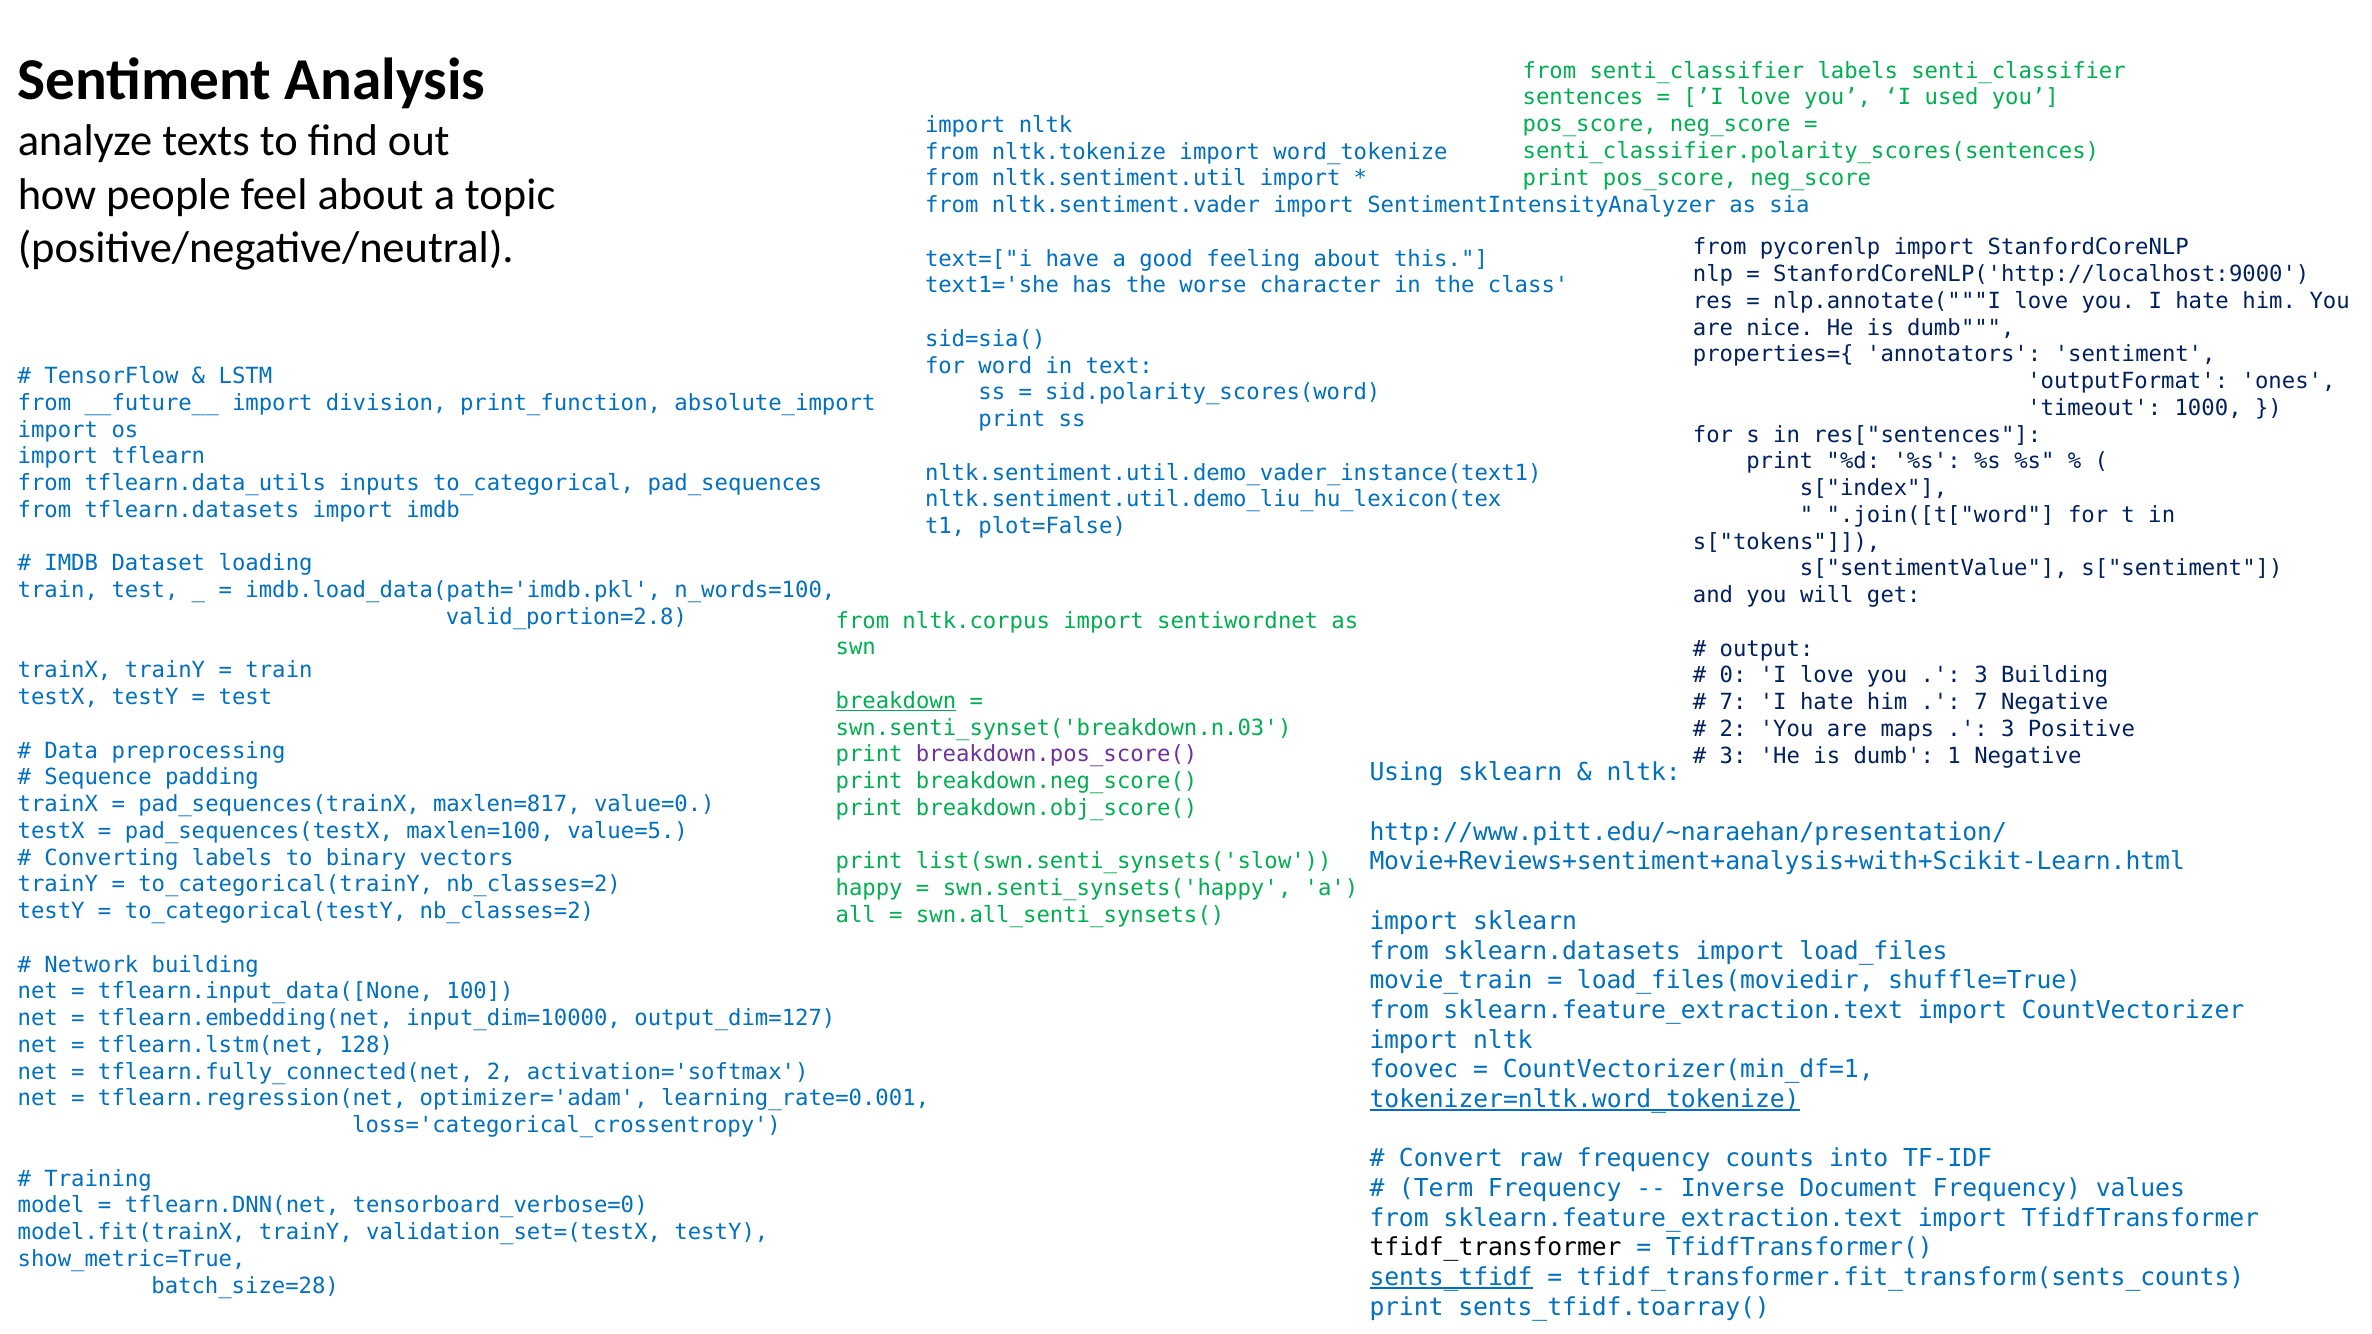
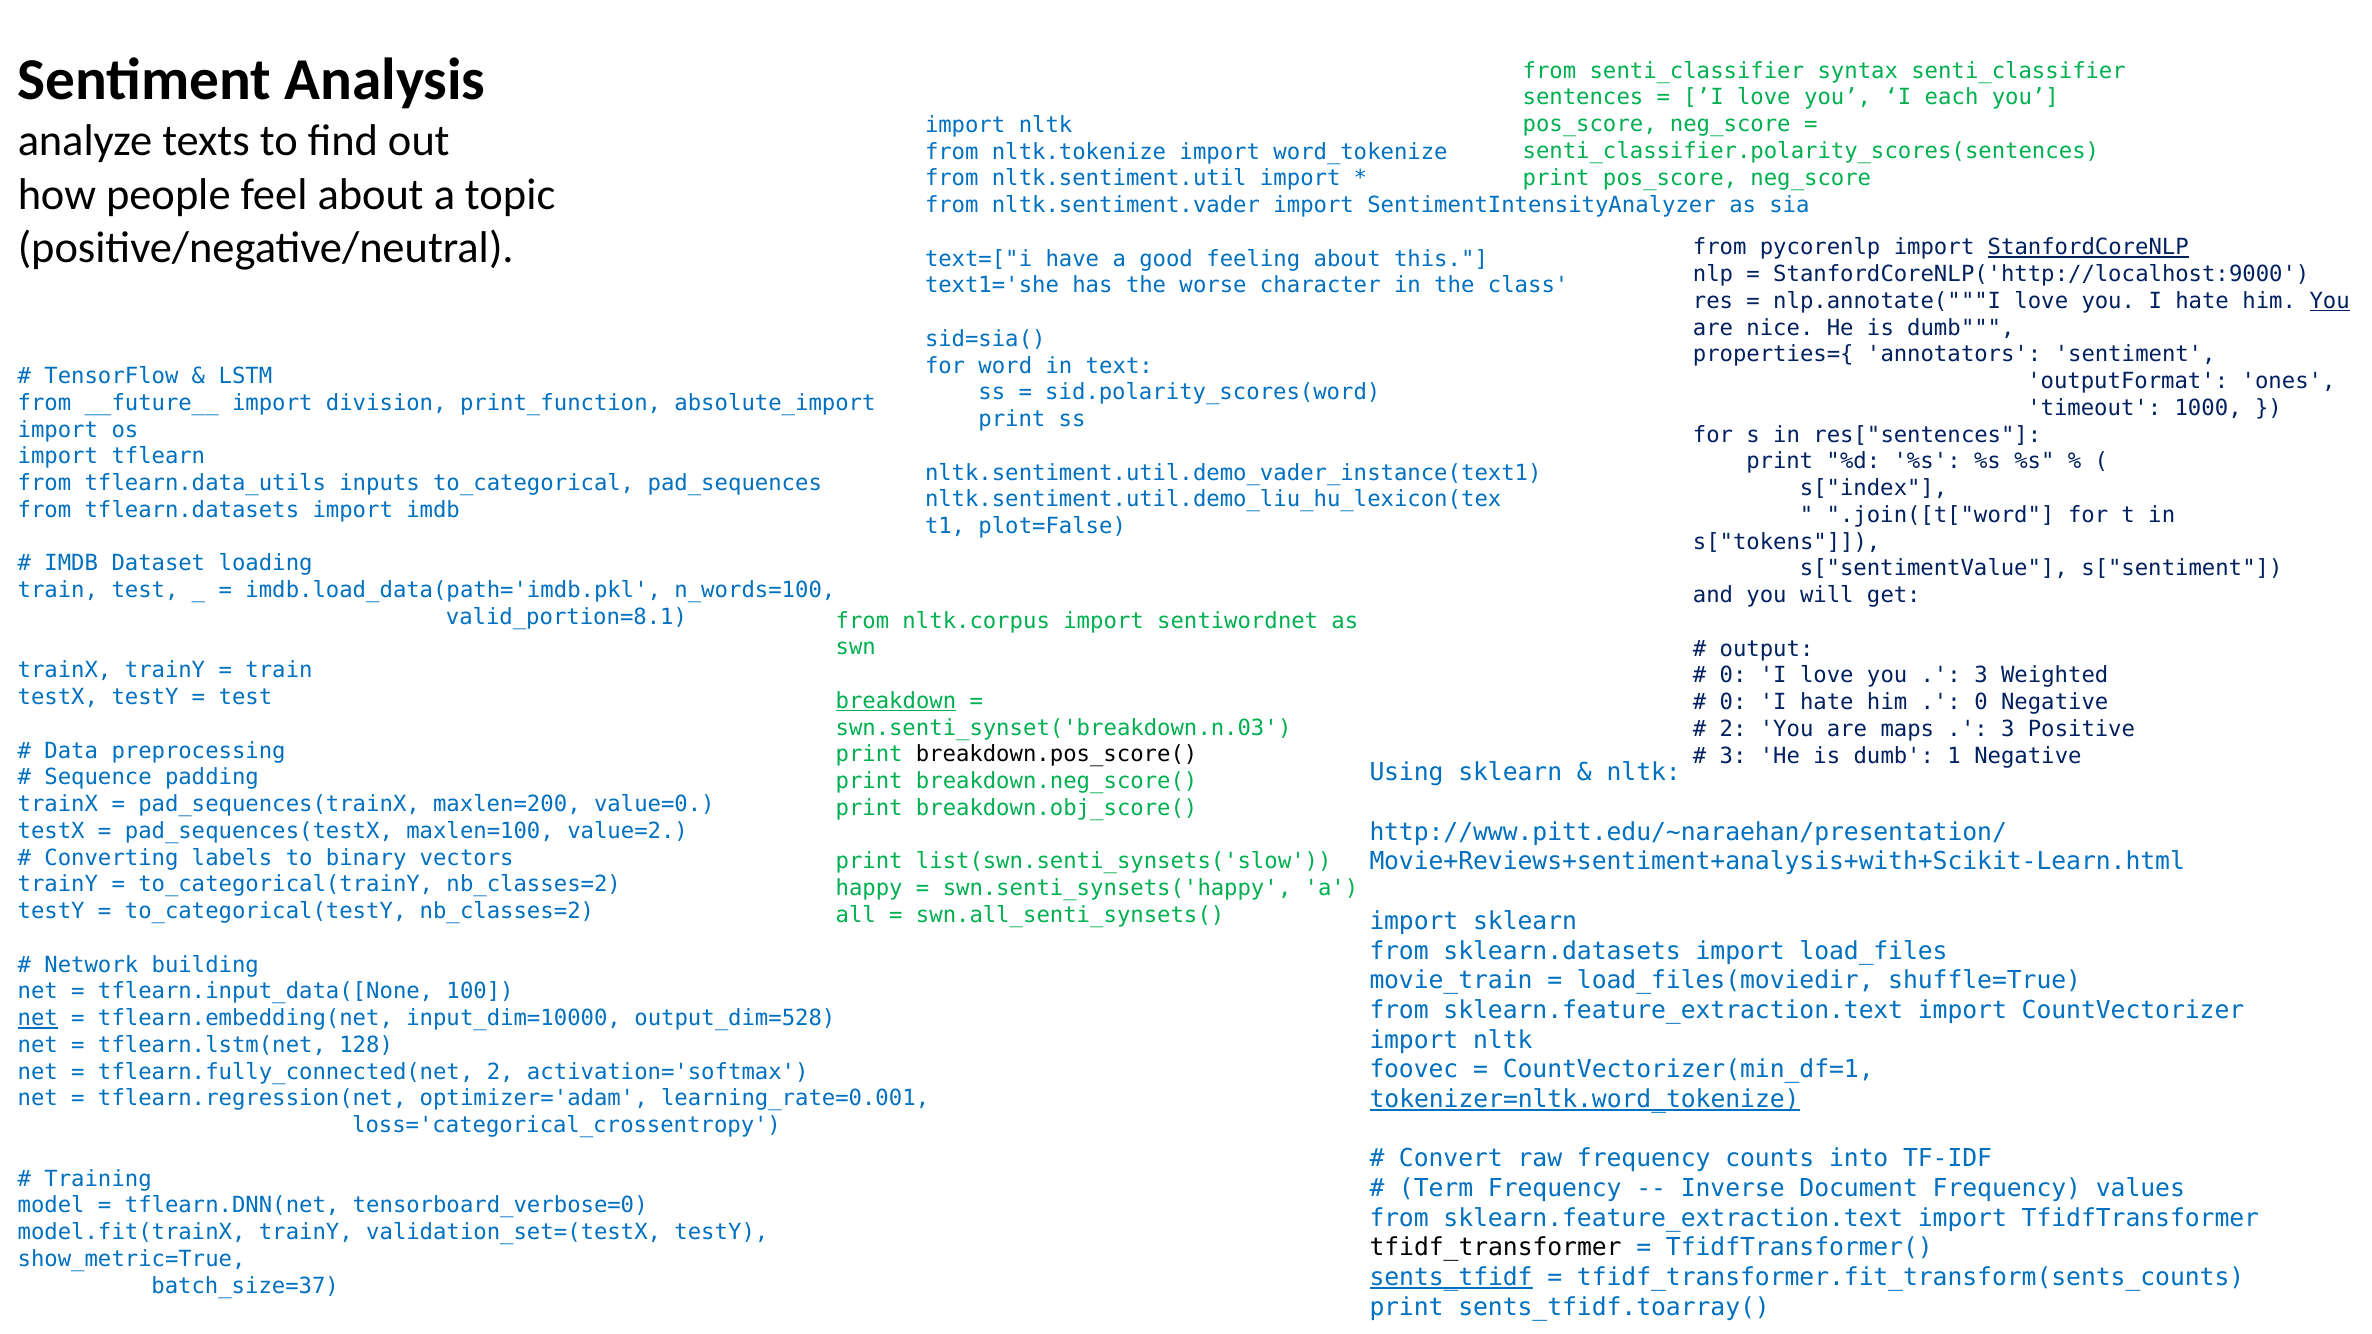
senti_classifier labels: labels -> syntax
used: used -> each
StanfordCoreNLP underline: none -> present
You at (2330, 301) underline: none -> present
valid_portion=2.8: valid_portion=2.8 -> valid_portion=8.1
3 Building: Building -> Weighted
7 at (1733, 702): 7 -> 0
7 at (1981, 702): 7 -> 0
breakdown.pos_score( colour: purple -> black
maxlen=817: maxlen=817 -> maxlen=200
value=5: value=5 -> value=2
net at (38, 1019) underline: none -> present
output_dim=127: output_dim=127 -> output_dim=528
batch_size=28: batch_size=28 -> batch_size=37
